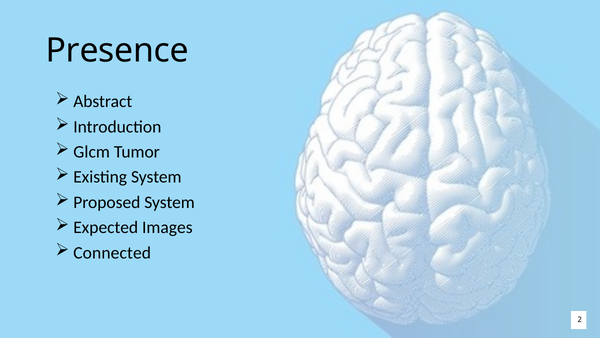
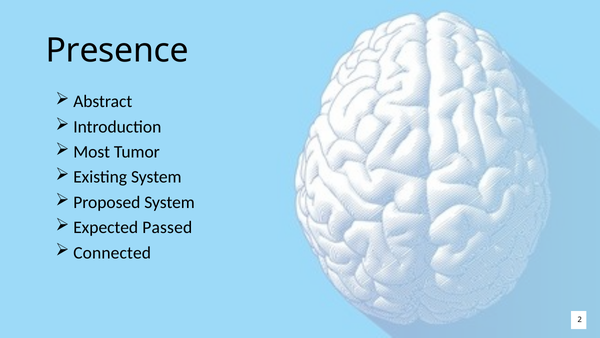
Glcm: Glcm -> Most
Images: Images -> Passed
